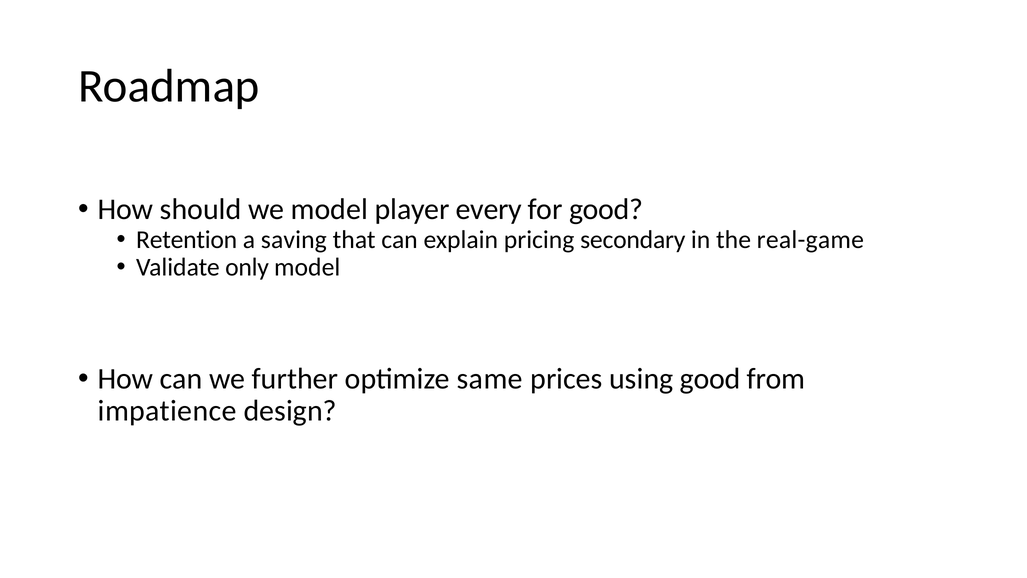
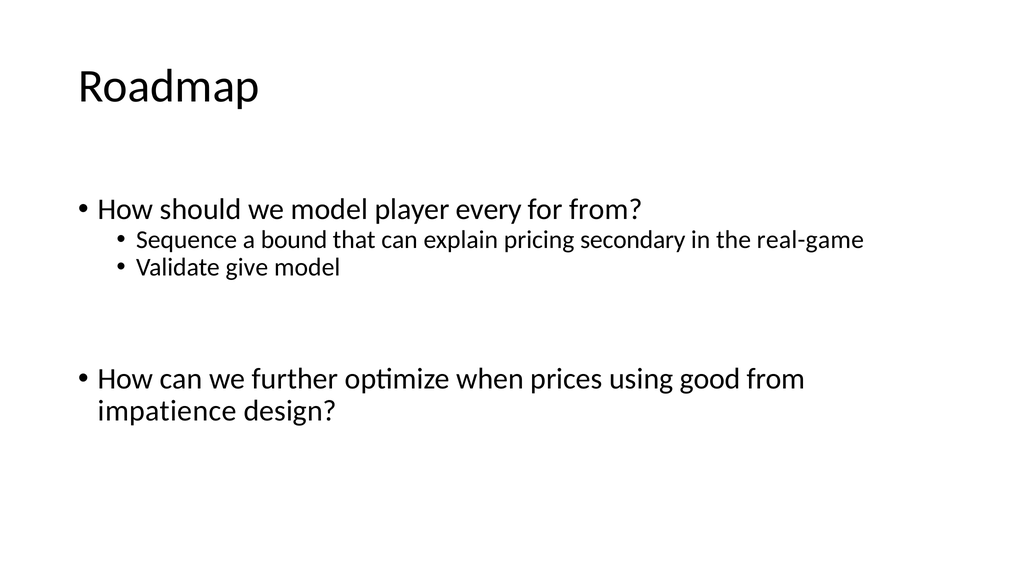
for good: good -> from
Retention: Retention -> Sequence
saving: saving -> bound
only: only -> give
same: same -> when
